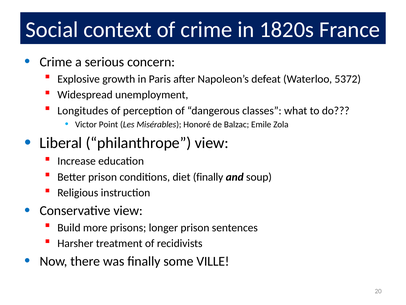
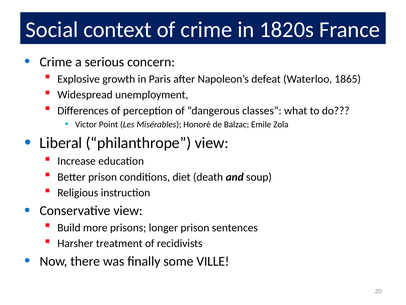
5372: 5372 -> 1865
Longitudes: Longitudes -> Differences
diet finally: finally -> death
